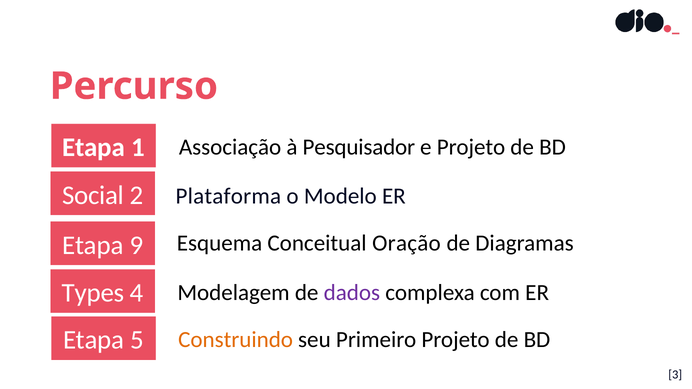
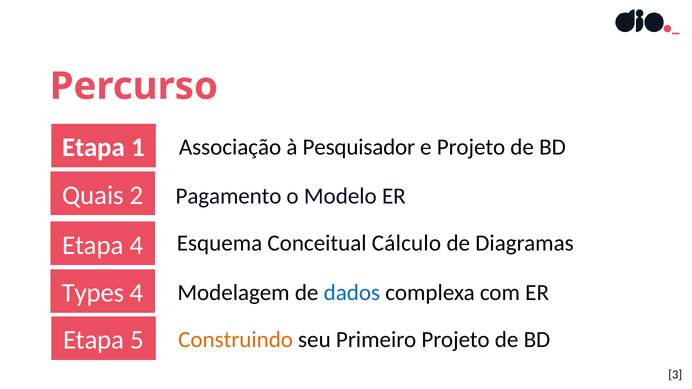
Social: Social -> Quais
Plataforma: Plataforma -> Pagamento
Etapa 9: 9 -> 4
Oração: Oração -> Cálculo
dados colour: purple -> blue
